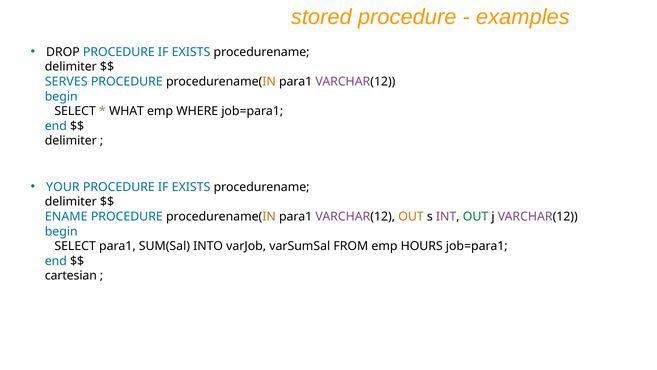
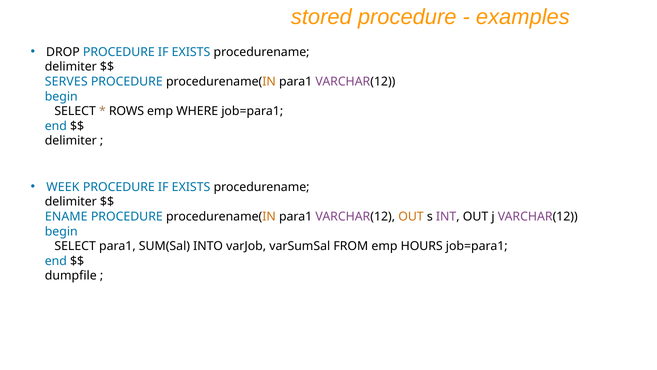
WHAT: WHAT -> ROWS
YOUR: YOUR -> WEEK
OUT at (476, 216) colour: green -> black
cartesian: cartesian -> dumpfile
